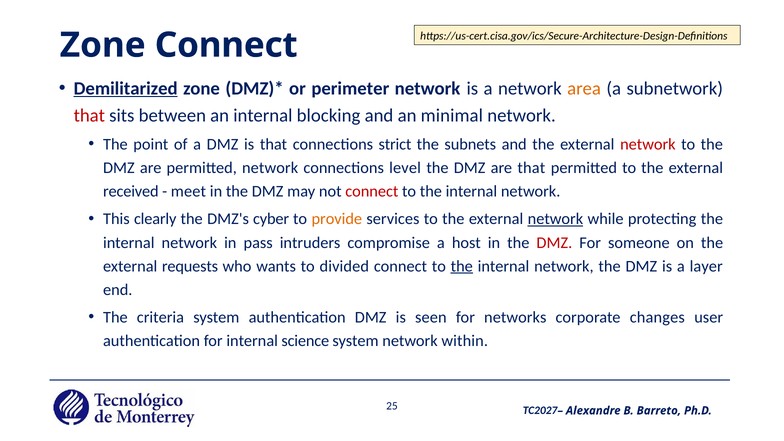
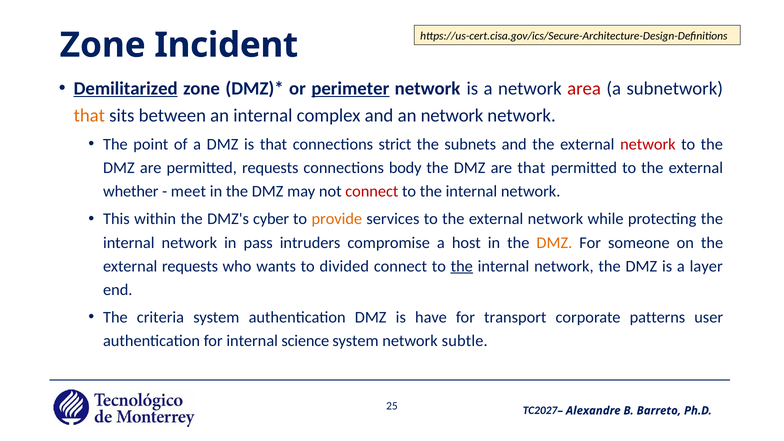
Zone Connect: Connect -> Incident
perimeter underline: none -> present
area colour: orange -> red
that at (89, 116) colour: red -> orange
blocking: blocking -> complex
an minimal: minimal -> network
permitted network: network -> requests
level: level -> body
received: received -> whether
clearly: clearly -> within
network at (555, 219) underline: present -> none
DMZ at (554, 243) colour: red -> orange
seen: seen -> have
networks: networks -> transport
changes: changes -> patterns
within: within -> subtle
